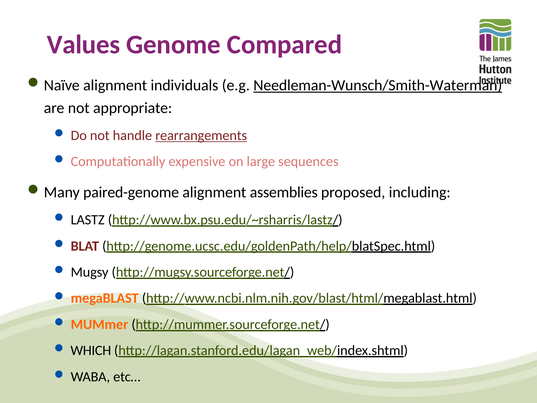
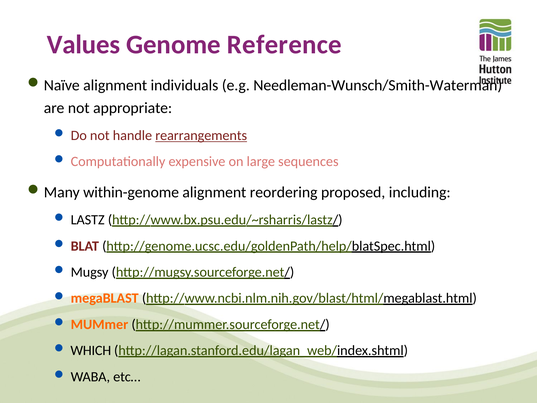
Compared: Compared -> Reference
Needleman-Wunsch/Smith-Waterman underline: present -> none
paired-genome: paired-genome -> within-genome
assemblies: assemblies -> reordering
